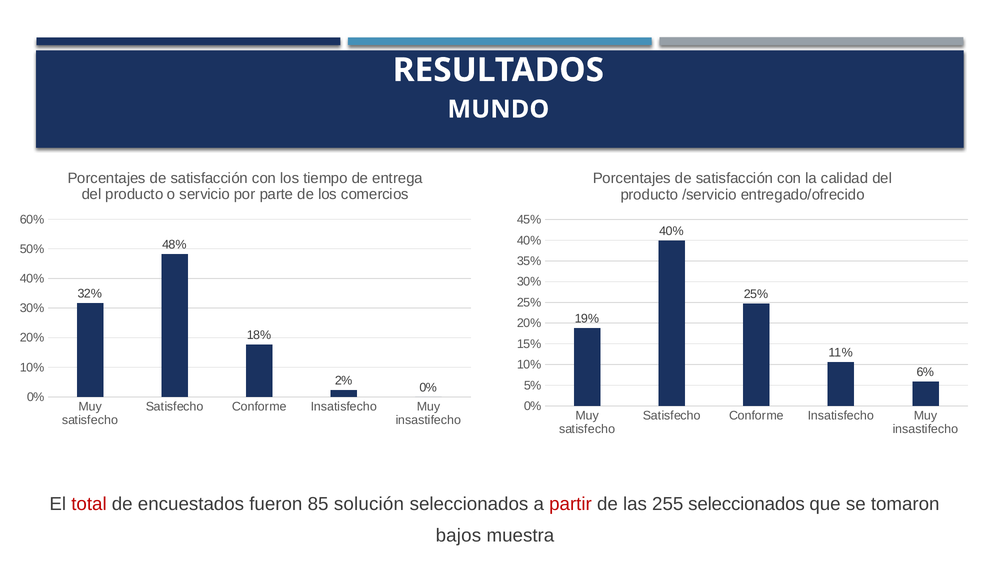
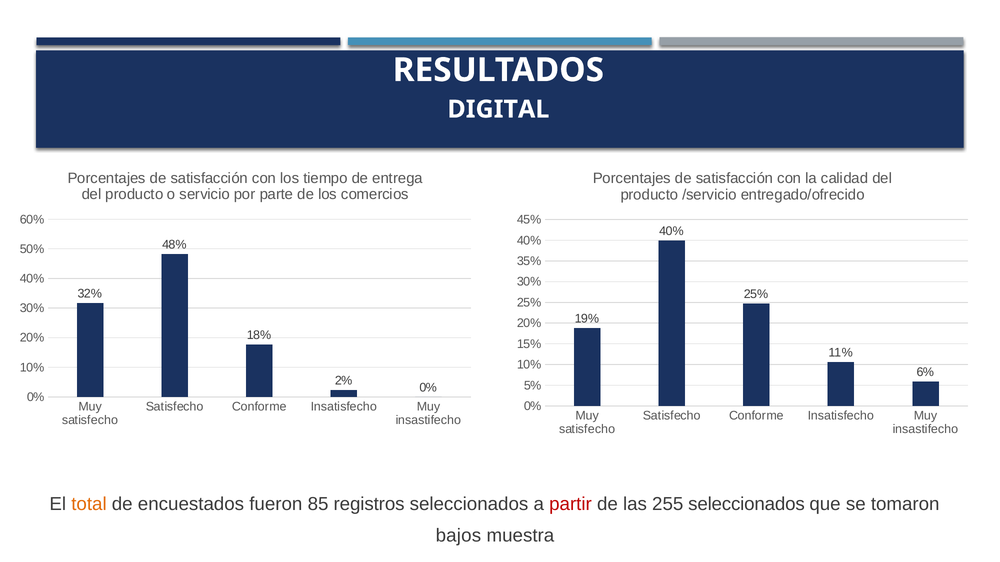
MUNDO: MUNDO -> DIGITAL
total colour: red -> orange
solución: solución -> registros
